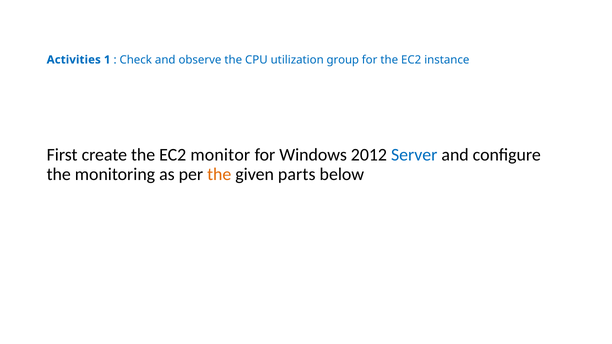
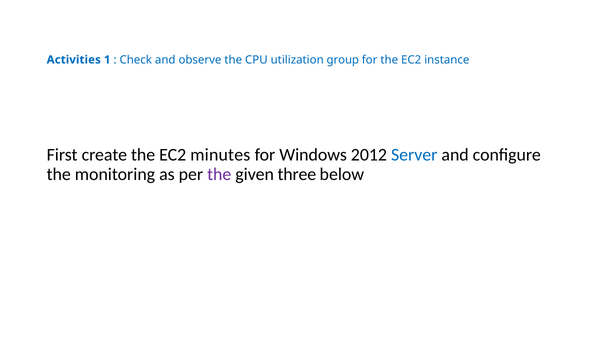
monitor: monitor -> minutes
the at (219, 174) colour: orange -> purple
parts: parts -> three
